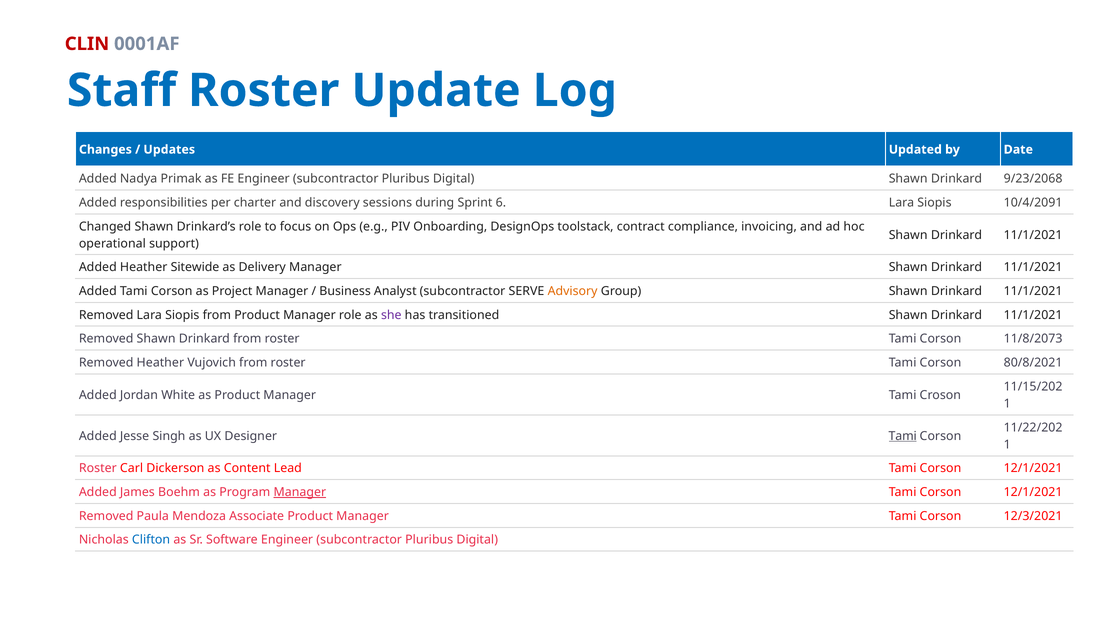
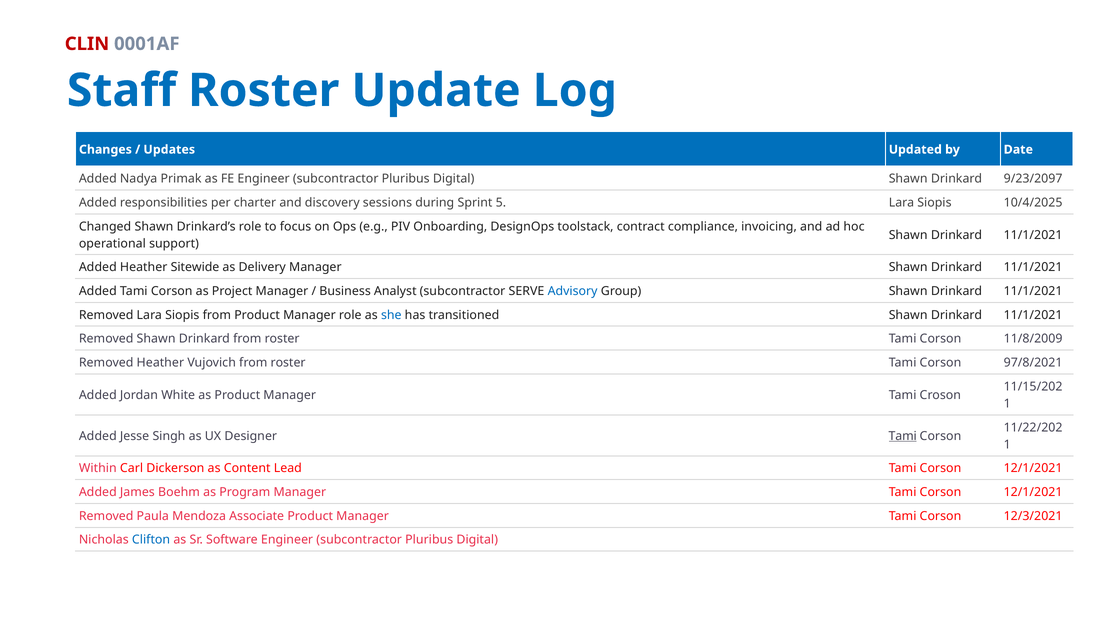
9/23/2068: 9/23/2068 -> 9/23/2097
6: 6 -> 5
10/4/2091: 10/4/2091 -> 10/4/2025
Advisory colour: orange -> blue
she colour: purple -> blue
11/8/2073: 11/8/2073 -> 11/8/2009
80/8/2021: 80/8/2021 -> 97/8/2021
Roster at (98, 468): Roster -> Within
Manager at (300, 492) underline: present -> none
